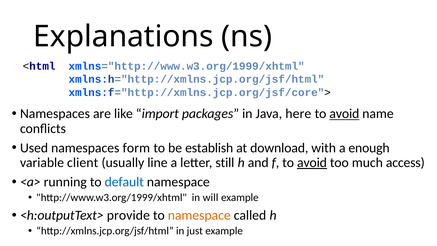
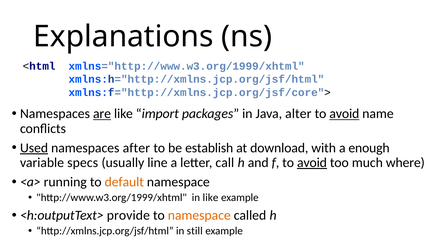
are underline: none -> present
here: here -> alter
Used underline: none -> present
form: form -> after
client: client -> specs
still: still -> call
access: access -> where
default colour: blue -> orange
in will: will -> like
just: just -> still
